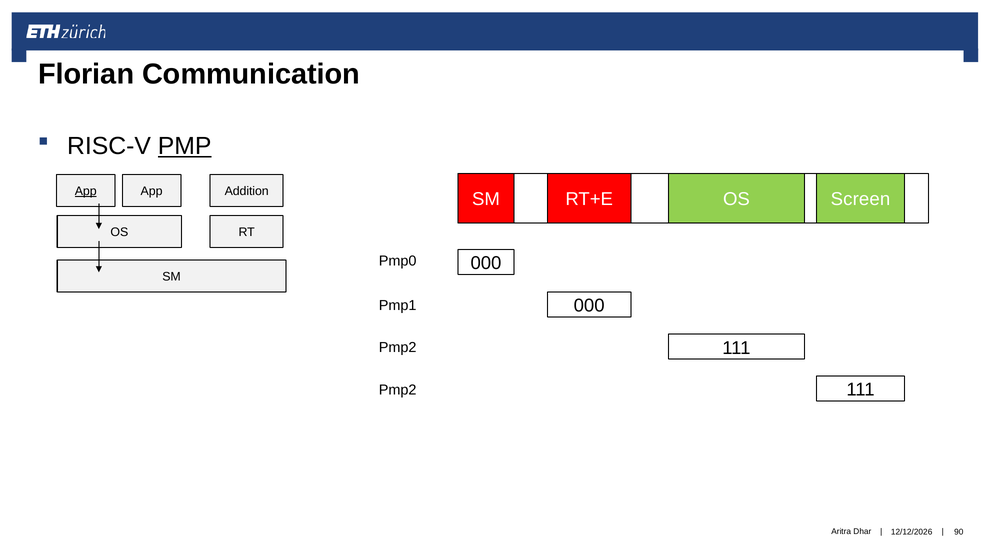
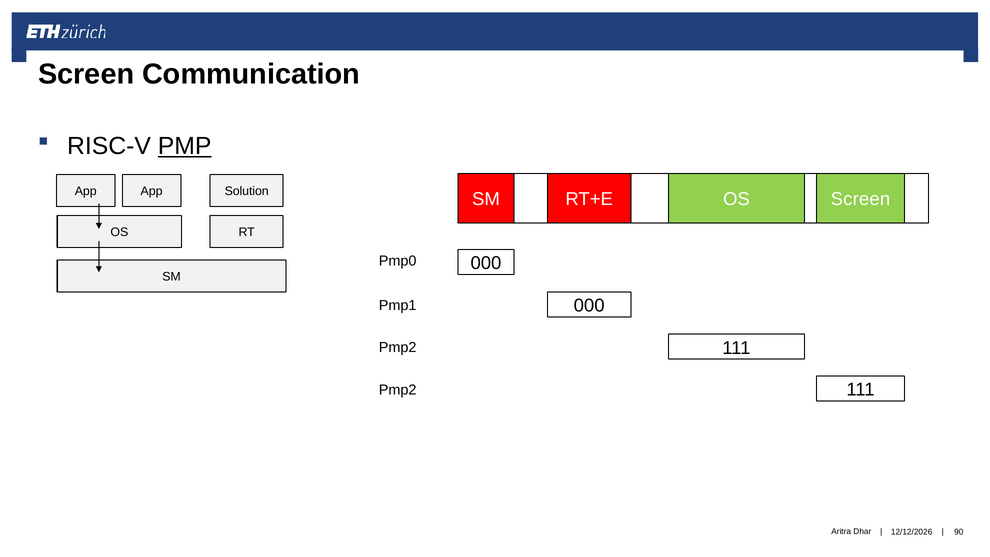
Florian at (86, 74): Florian -> Screen
App at (86, 191) underline: present -> none
Addition: Addition -> Solution
